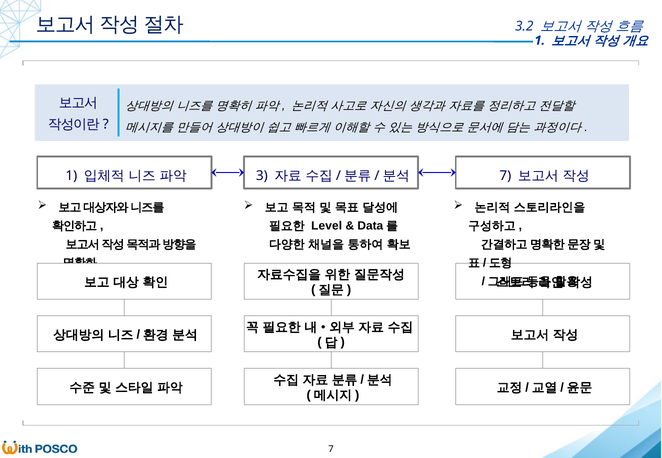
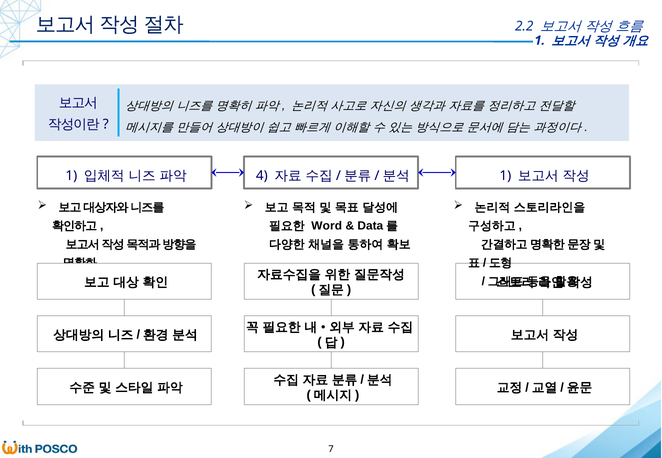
3.2: 3.2 -> 2.2
3: 3 -> 4
7 at (505, 176): 7 -> 1
Level: Level -> Word
